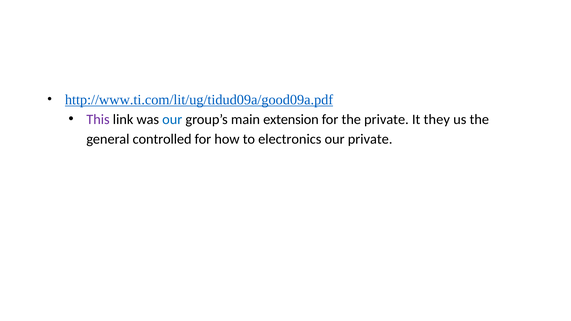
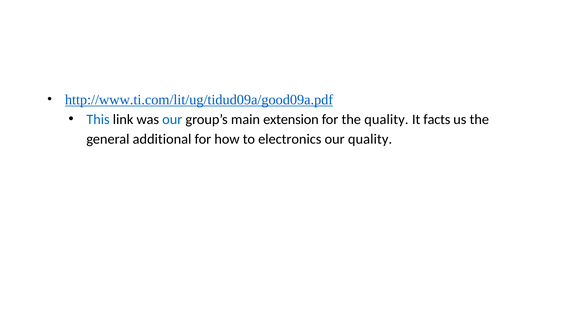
This colour: purple -> blue
the private: private -> quality
they: they -> facts
controlled: controlled -> additional
our private: private -> quality
